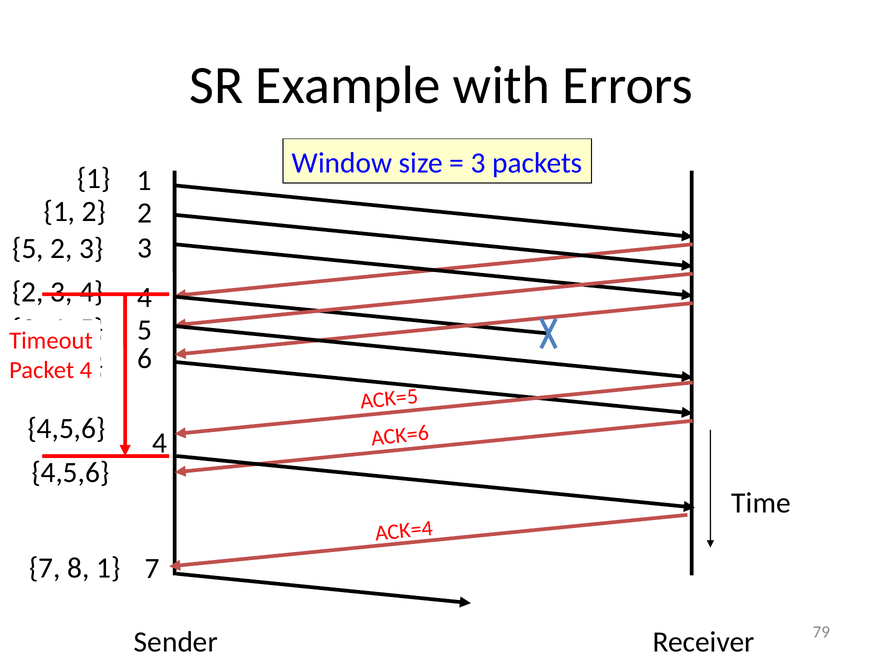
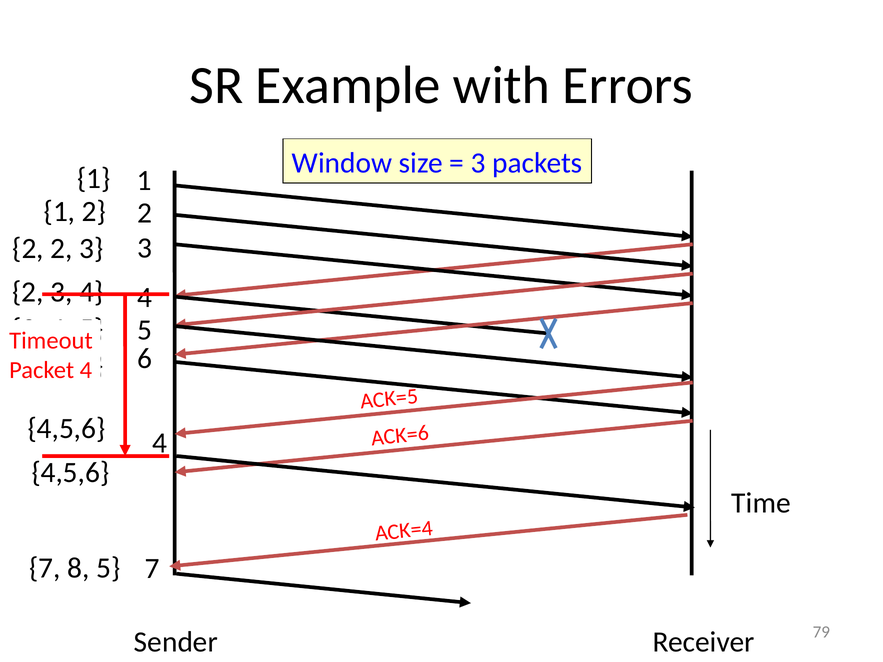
5 at (28, 248): 5 -> 2
8 1: 1 -> 5
